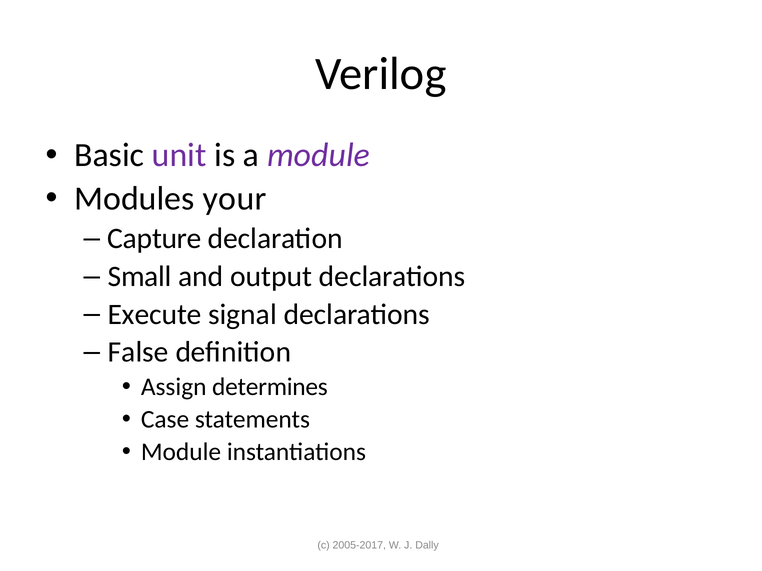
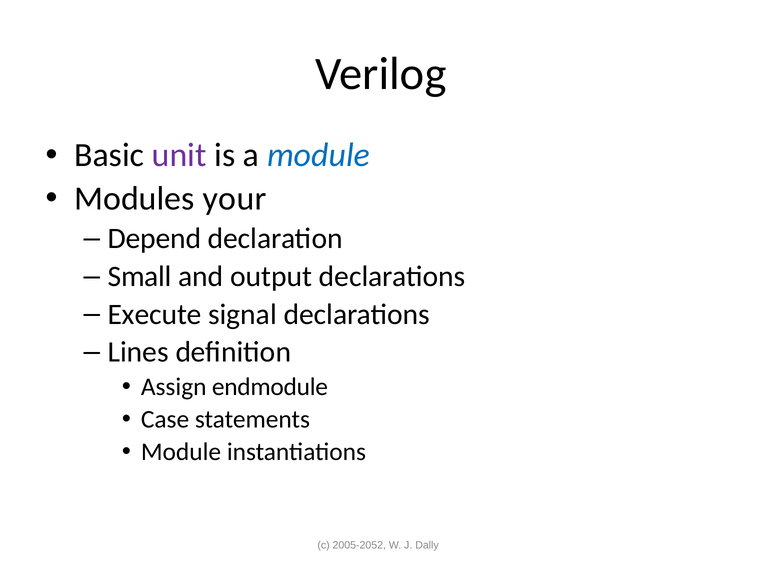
module at (319, 155) colour: purple -> blue
Capture: Capture -> Depend
False: False -> Lines
determines: determines -> endmodule
2005-2017: 2005-2017 -> 2005-2052
